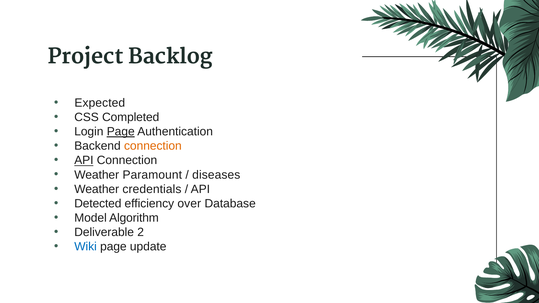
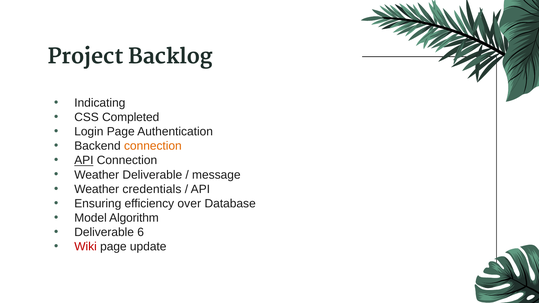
Expected: Expected -> Indicating
Page at (121, 132) underline: present -> none
Weather Paramount: Paramount -> Deliverable
diseases: diseases -> message
Detected: Detected -> Ensuring
2: 2 -> 6
Wiki colour: blue -> red
